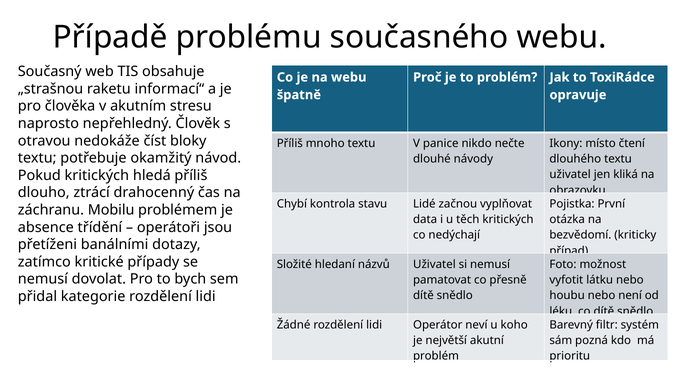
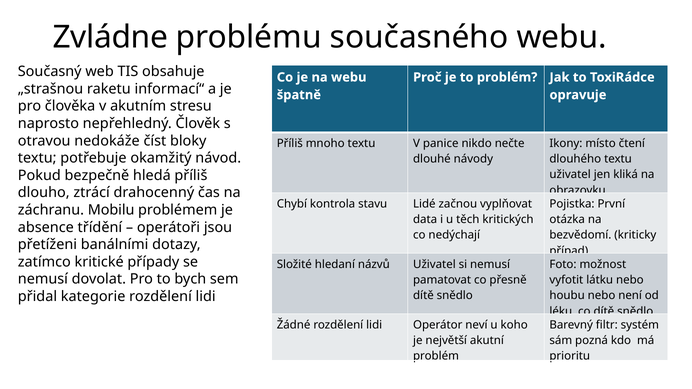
Případě: Případě -> Zvládne
Pokud kritických: kritických -> bezpečně
